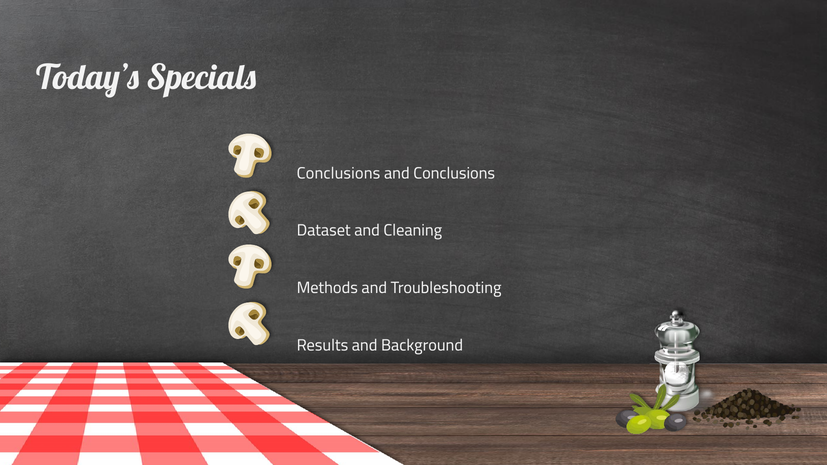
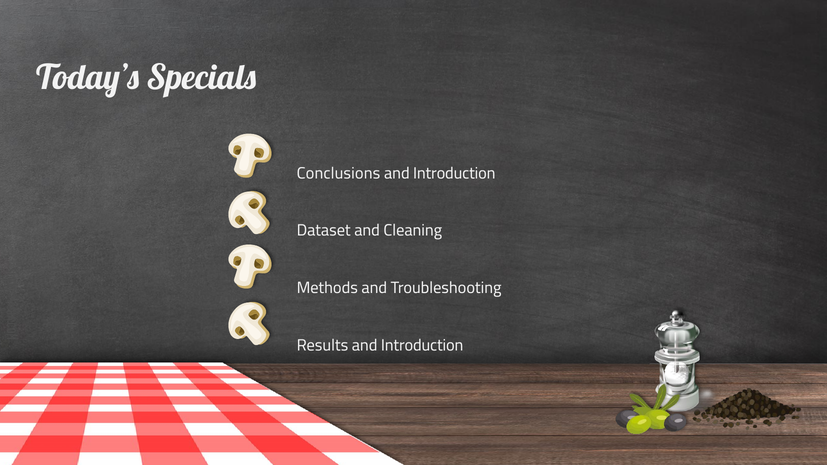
Conclusions at (454, 173): Conclusions -> Introduction
Results and Background: Background -> Introduction
